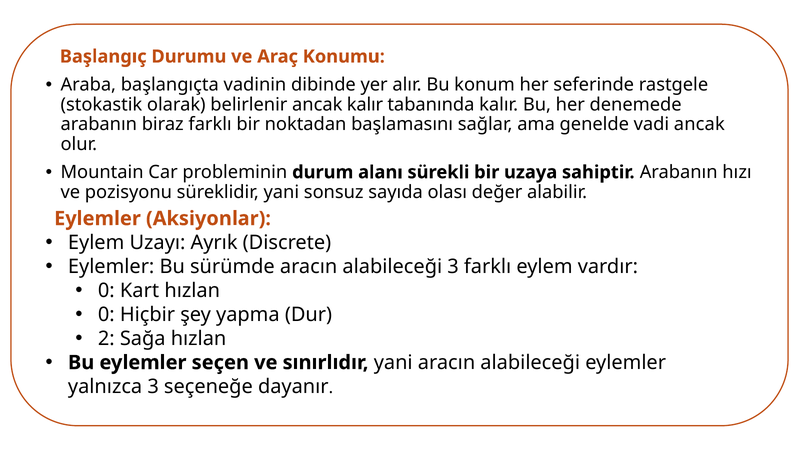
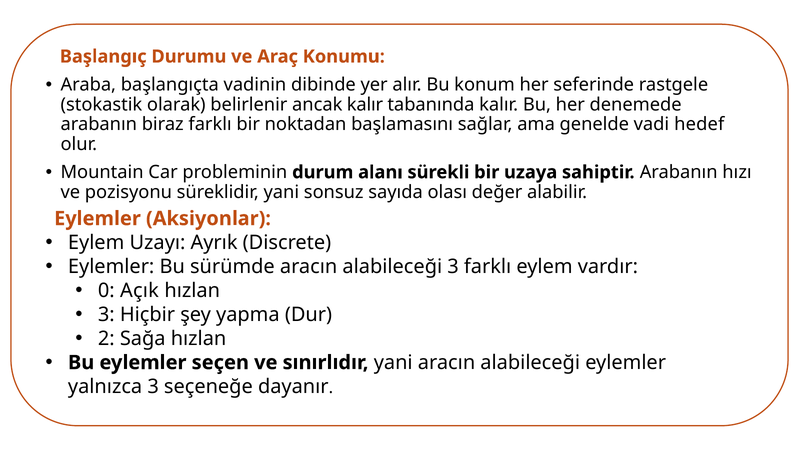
vadi ancak: ancak -> hedef
Kart: Kart -> Açık
0 at (106, 314): 0 -> 3
